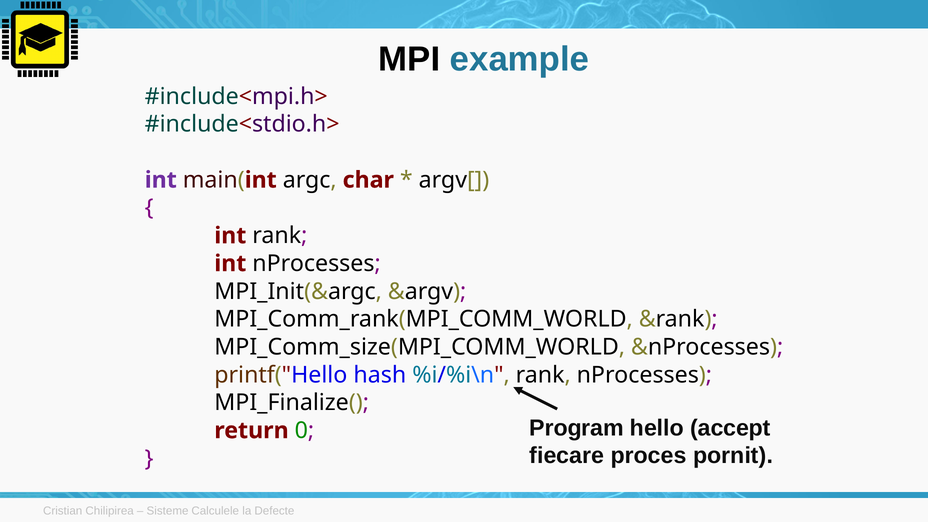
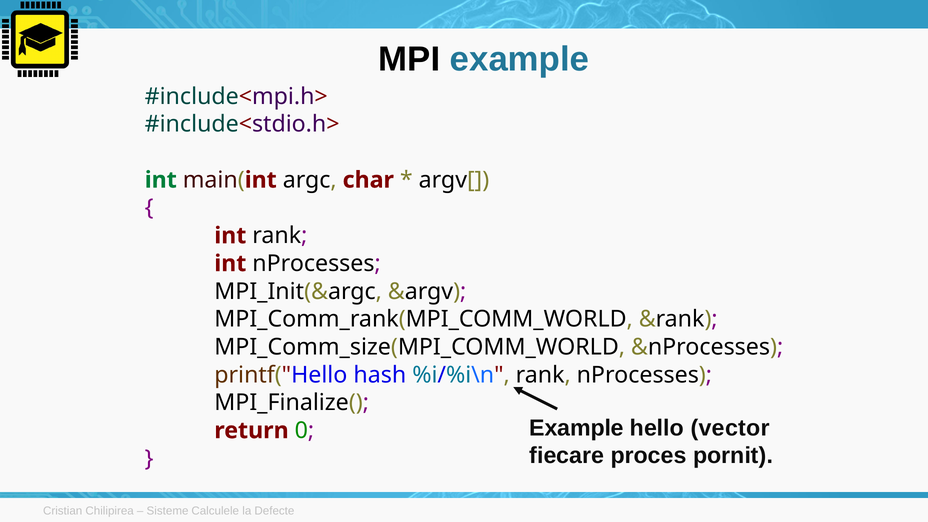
int at (161, 180) colour: purple -> green
Program at (577, 428): Program -> Example
accept: accept -> vector
